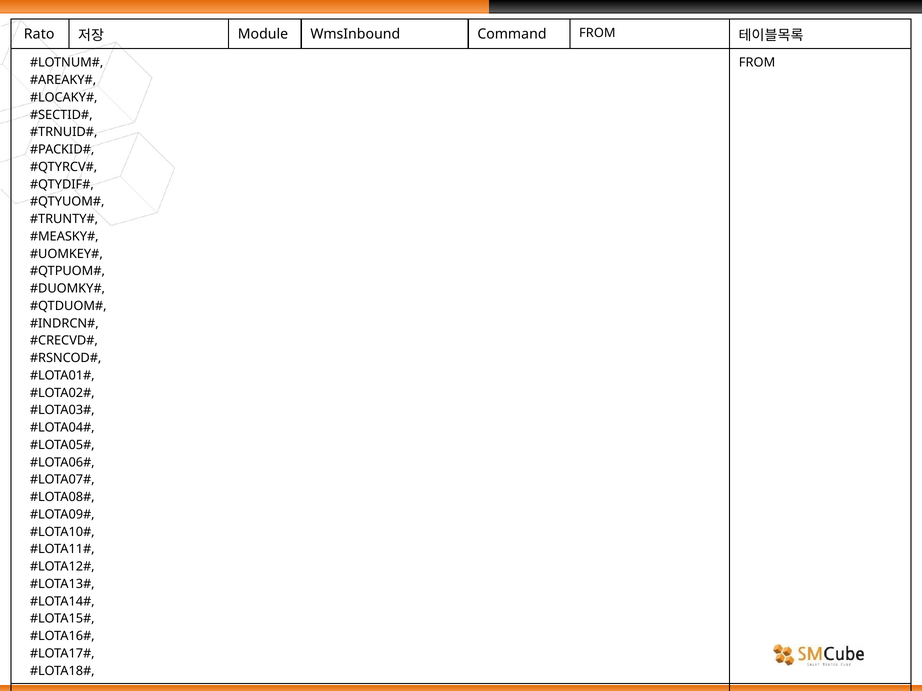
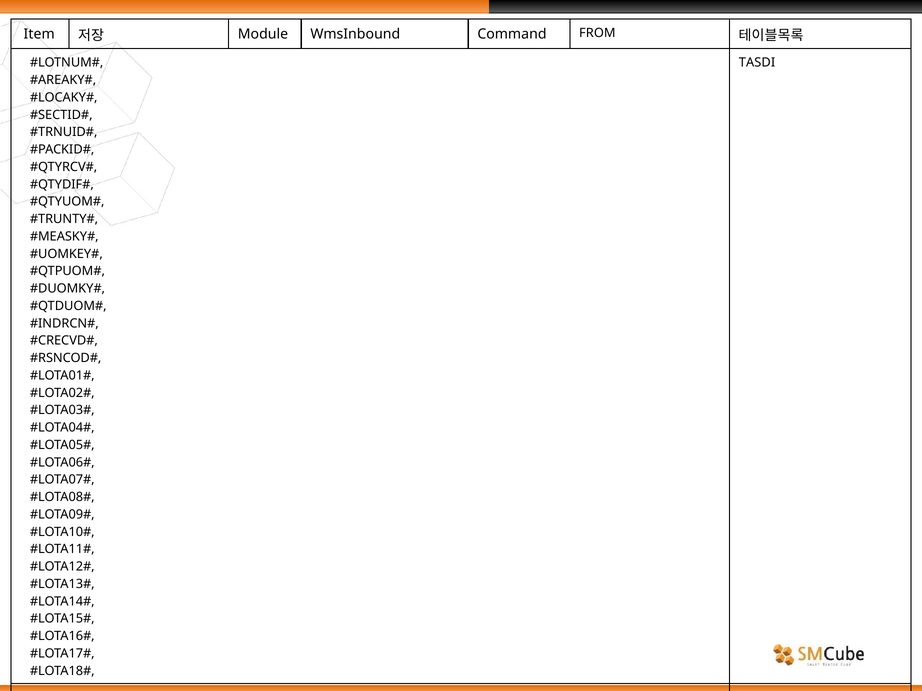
Rato: Rato -> Item
FROM at (757, 63): FROM -> TASDI
